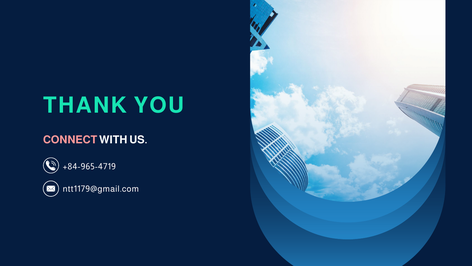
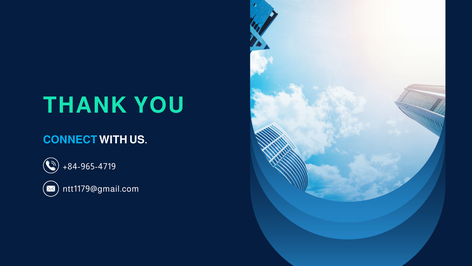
CONNECT colour: pink -> light blue
